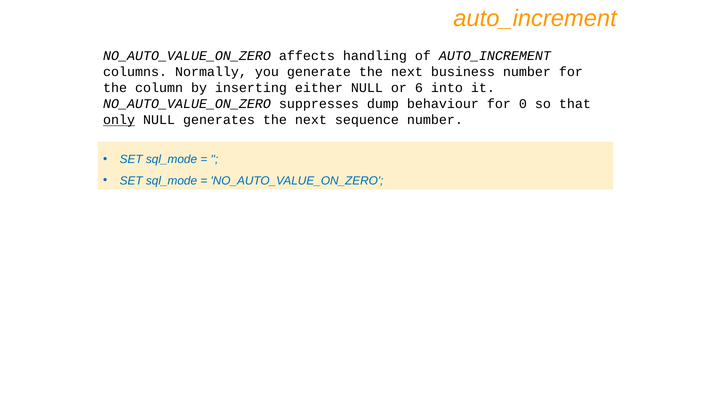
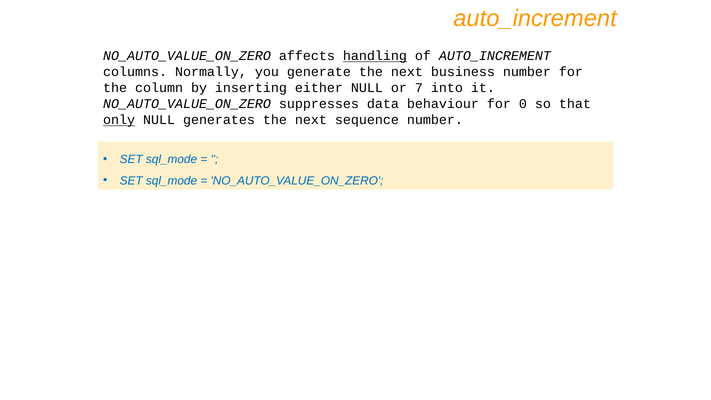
handling underline: none -> present
6: 6 -> 7
dump: dump -> data
